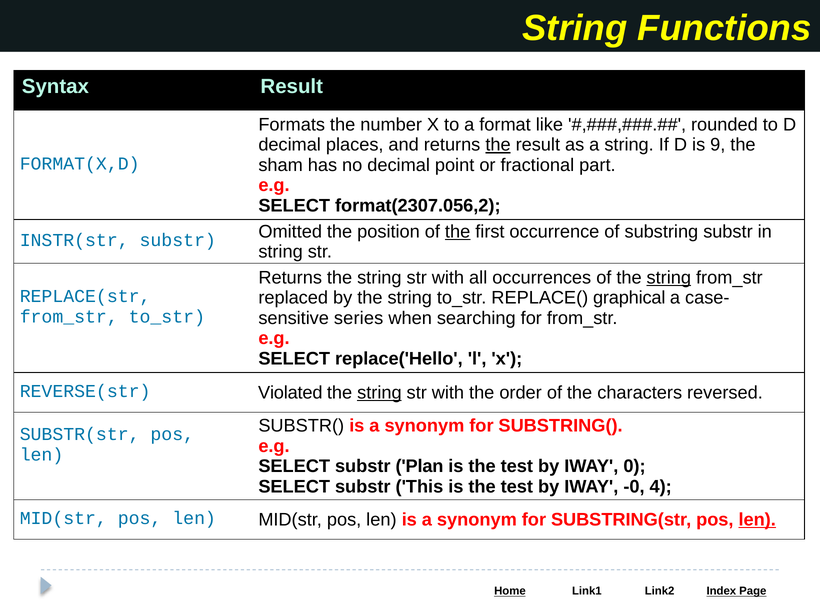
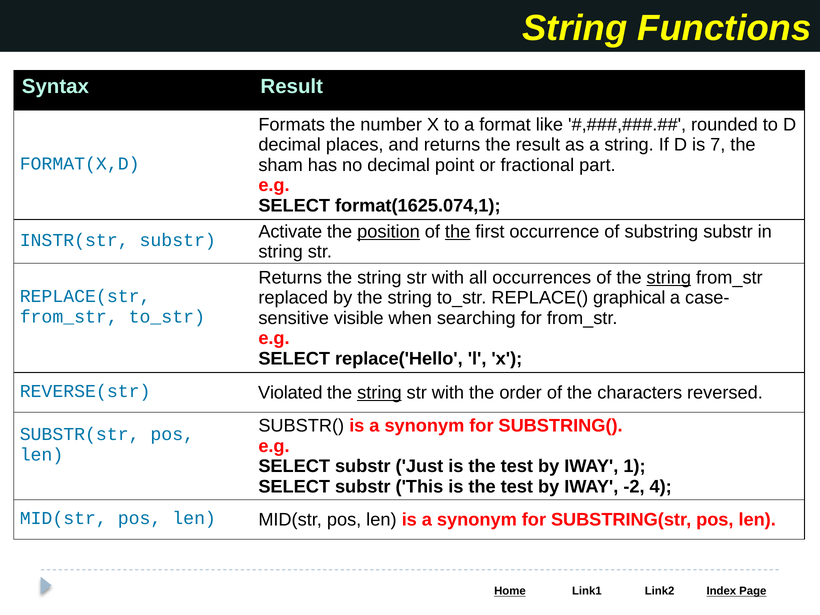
the at (498, 145) underline: present -> none
9: 9 -> 7
format(2307.056,2: format(2307.056,2 -> format(1625.074,1
Omitted: Omitted -> Activate
position underline: none -> present
series: series -> visible
Plan: Plan -> Just
0: 0 -> 1
-0: -0 -> -2
len at (757, 520) underline: present -> none
